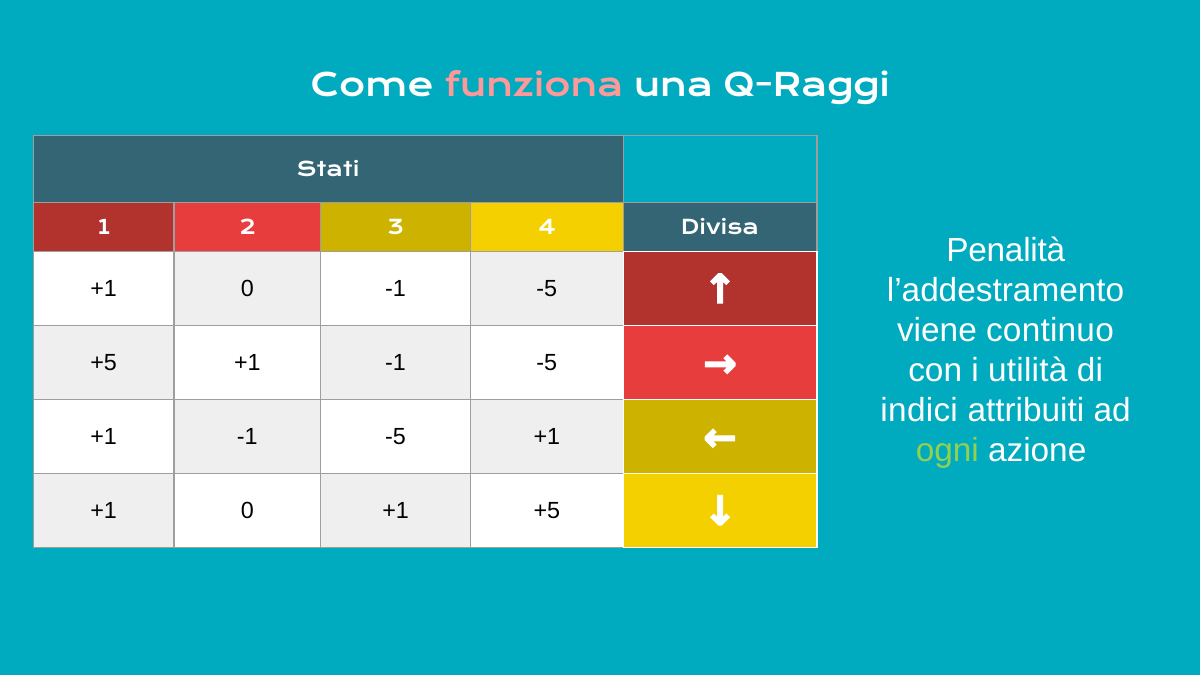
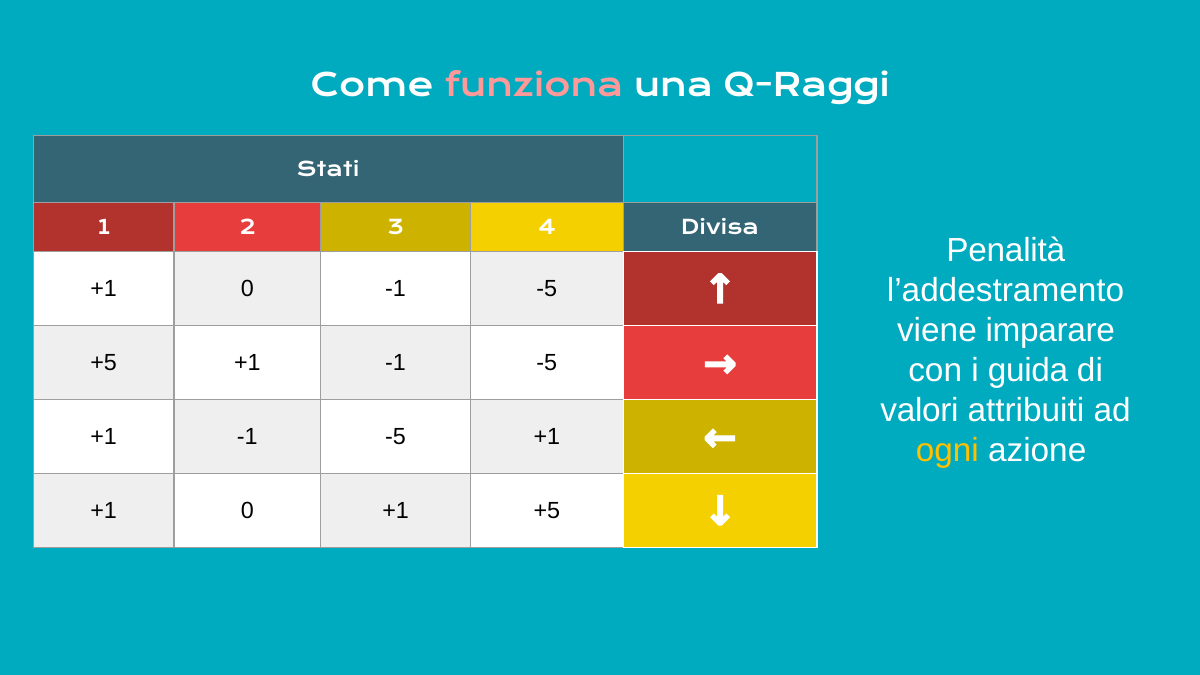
continuo: continuo -> imparare
utilità: utilità -> guida
indici: indici -> valori
ogni colour: light green -> yellow
